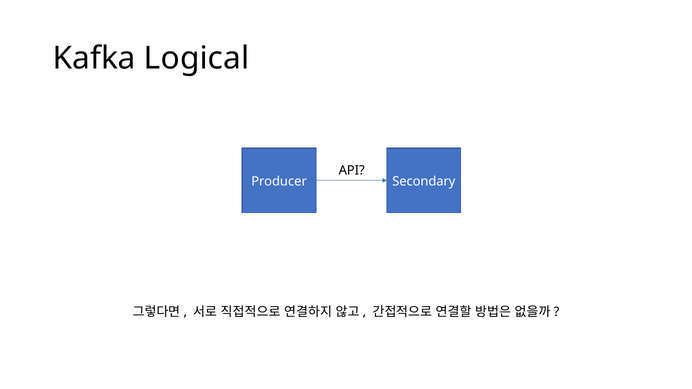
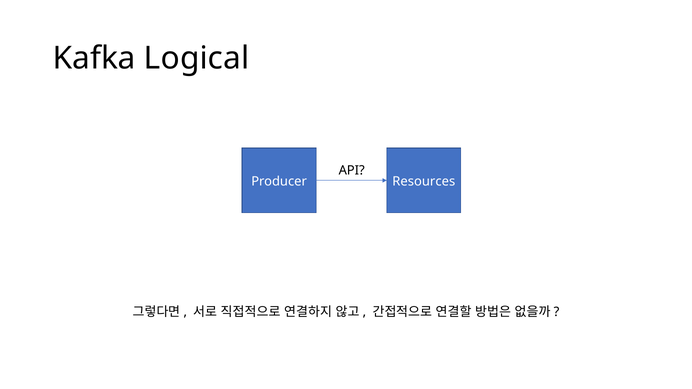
Secondary: Secondary -> Resources
